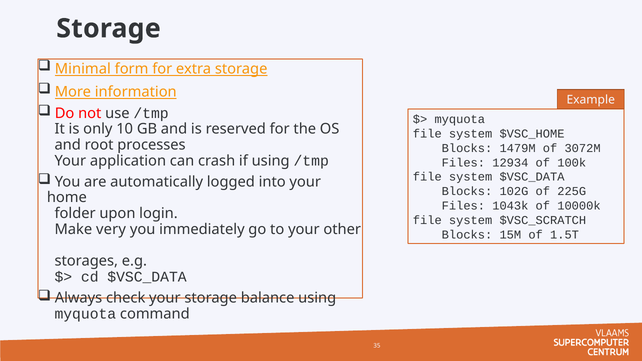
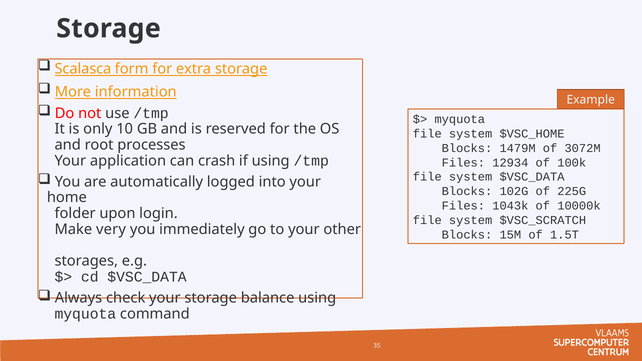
Minimal: Minimal -> Scalasca
